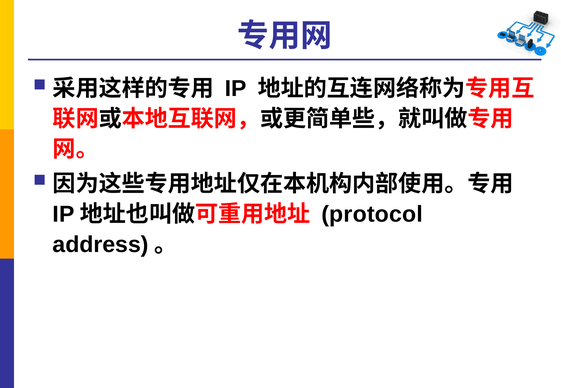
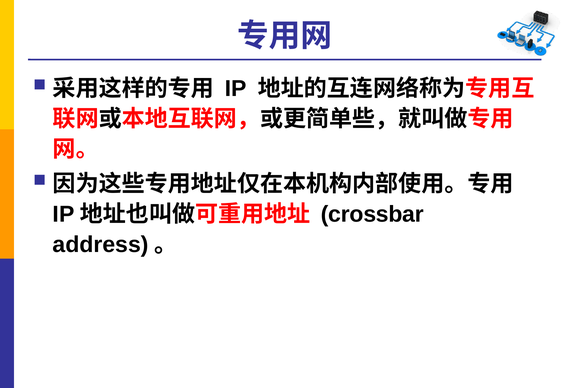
protocol: protocol -> crossbar
